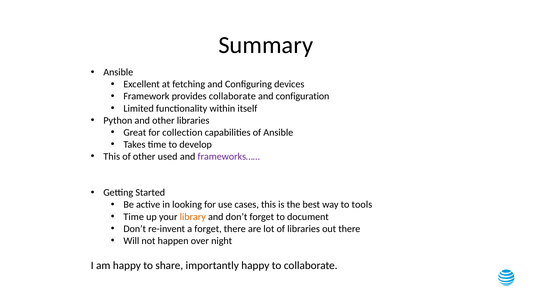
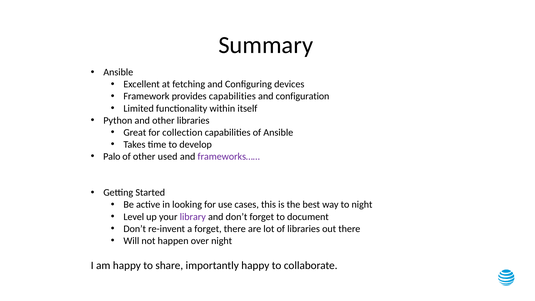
provides collaborate: collaborate -> capabilities
This at (112, 157): This -> Palo
to tools: tools -> night
Time at (134, 217): Time -> Level
library colour: orange -> purple
